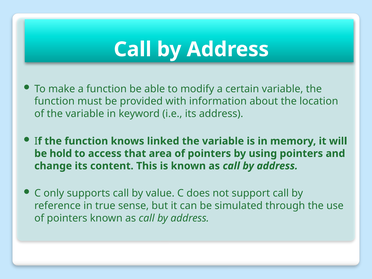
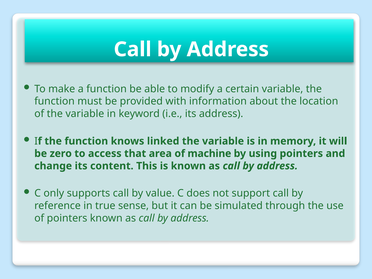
hold: hold -> zero
area of pointers: pointers -> machine
